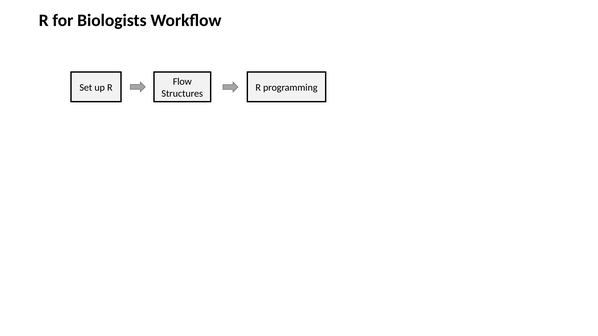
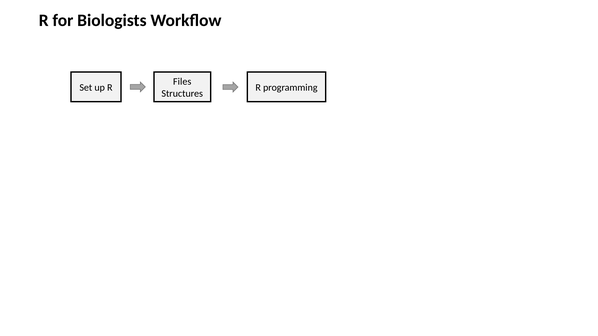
Flow: Flow -> Files
